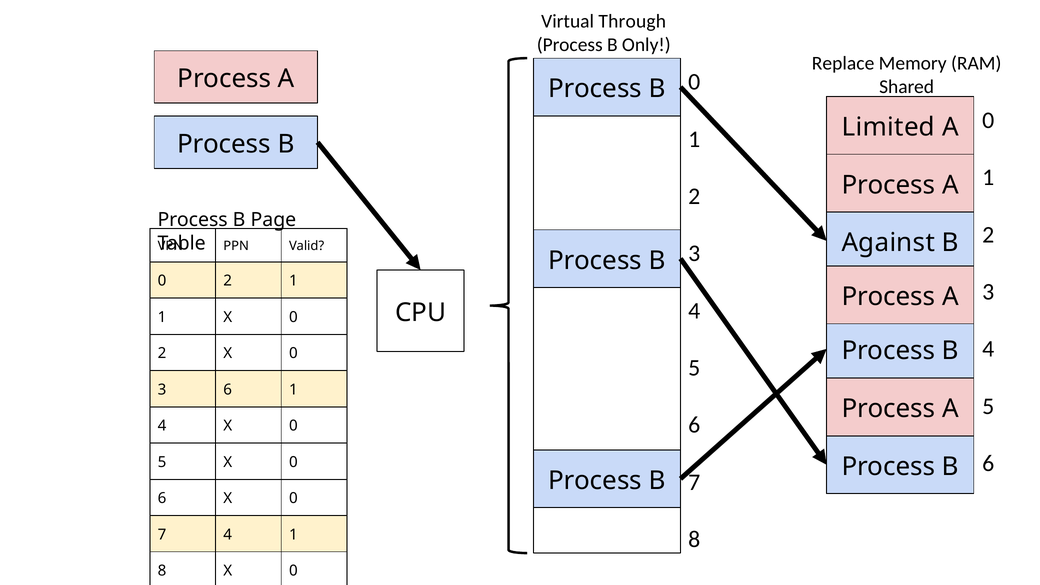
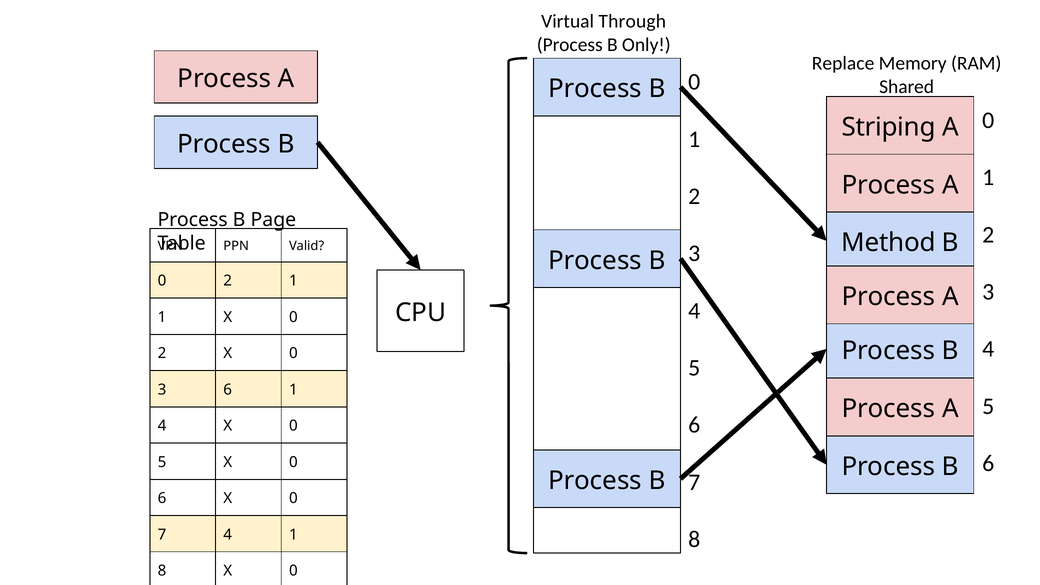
Limited: Limited -> Striping
Against: Against -> Method
